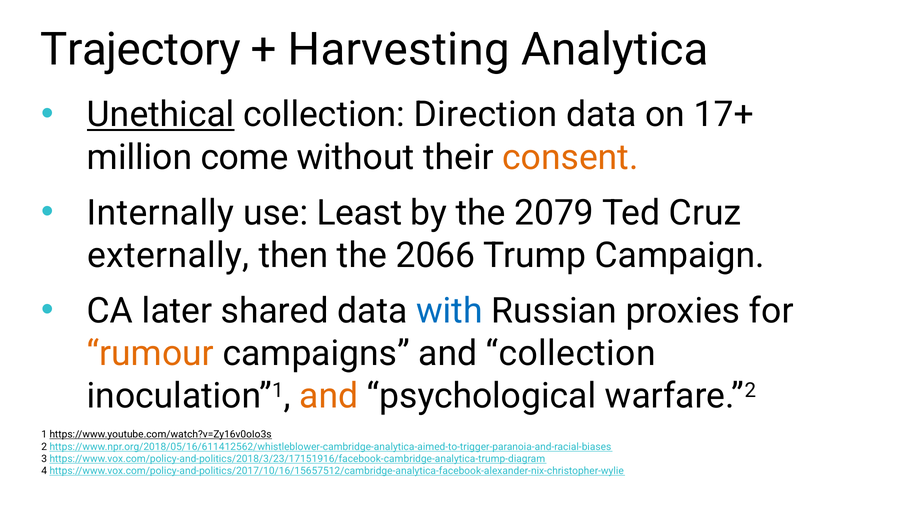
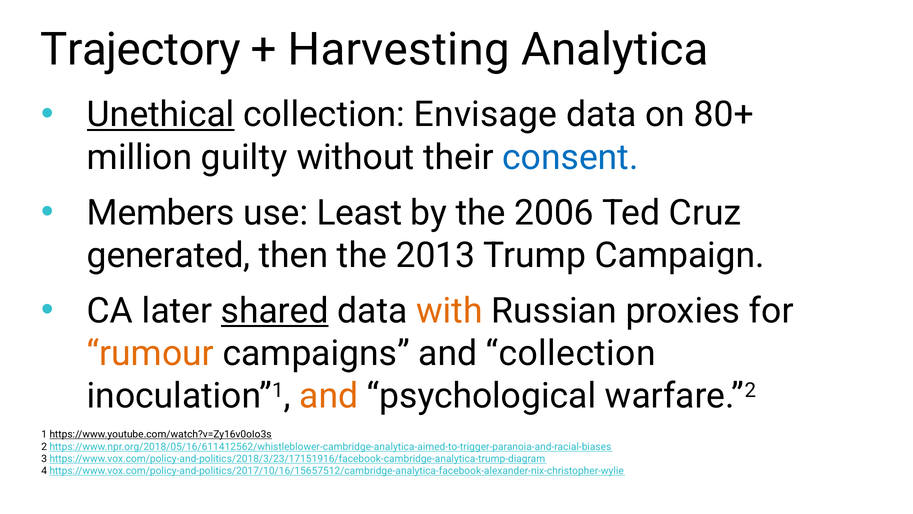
Direction: Direction -> Envisage
17+: 17+ -> 80+
come: come -> guilty
consent colour: orange -> blue
Internally: Internally -> Members
2079: 2079 -> 2006
externally: externally -> generated
2066: 2066 -> 2013
shared underline: none -> present
with colour: blue -> orange
